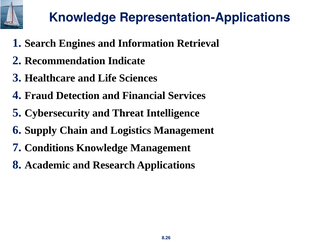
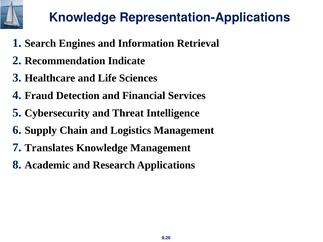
Conditions: Conditions -> Translates
